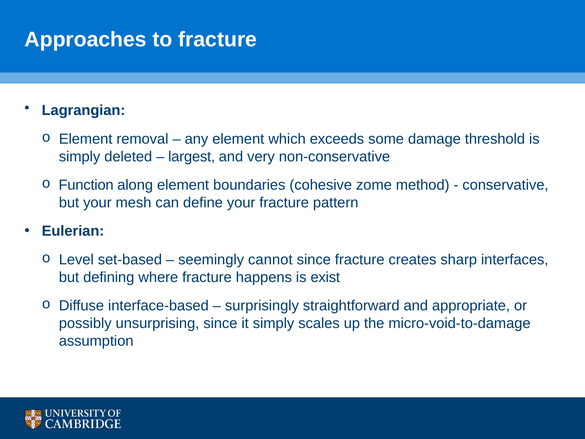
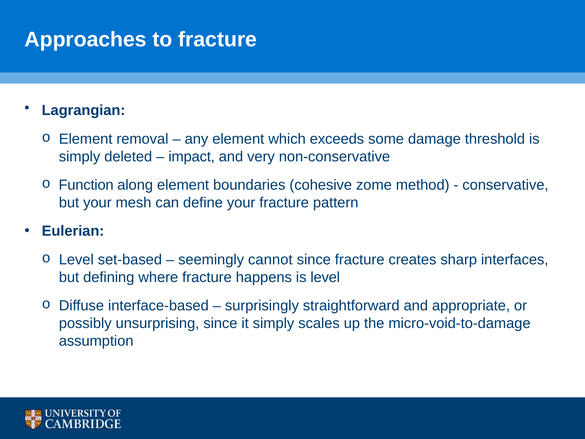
largest: largest -> impact
is exist: exist -> level
